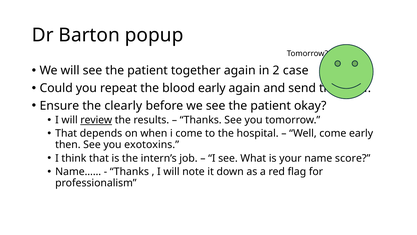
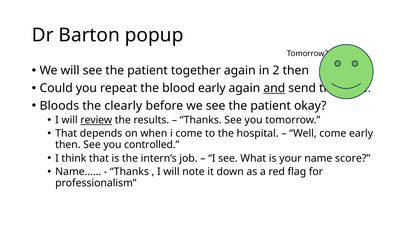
2 case: case -> then
and underline: none -> present
Ensure: Ensure -> Bloods
exotoxins: exotoxins -> controlled
